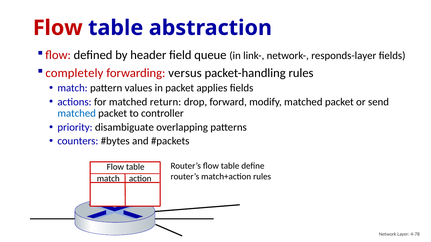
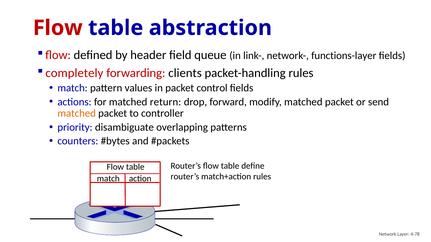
responds-layer: responds-layer -> functions-layer
versus: versus -> clients
applies: applies -> control
matched at (77, 114) colour: blue -> orange
